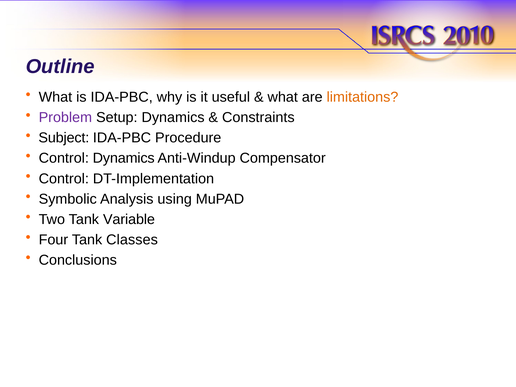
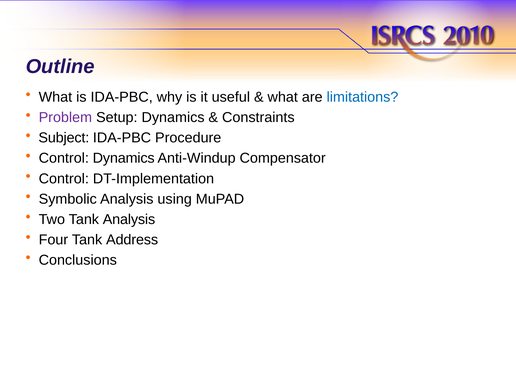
limitations colour: orange -> blue
Tank Variable: Variable -> Analysis
Classes: Classes -> Address
